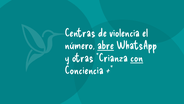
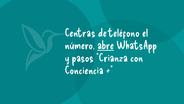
violencia: violencia -> teléfono
otras: otras -> pasos
con underline: present -> none
